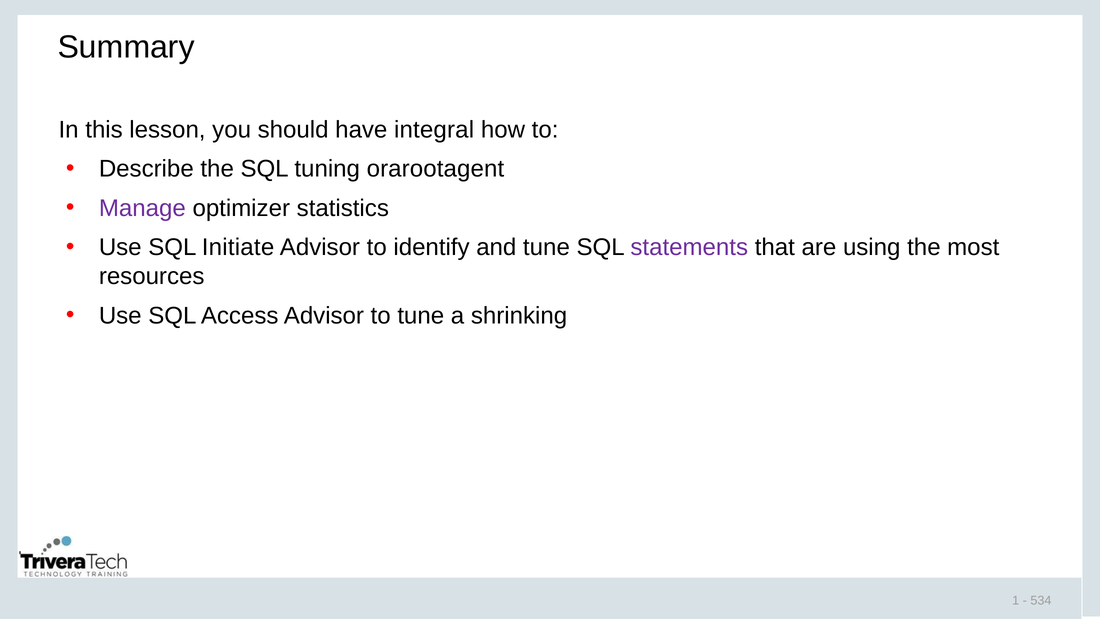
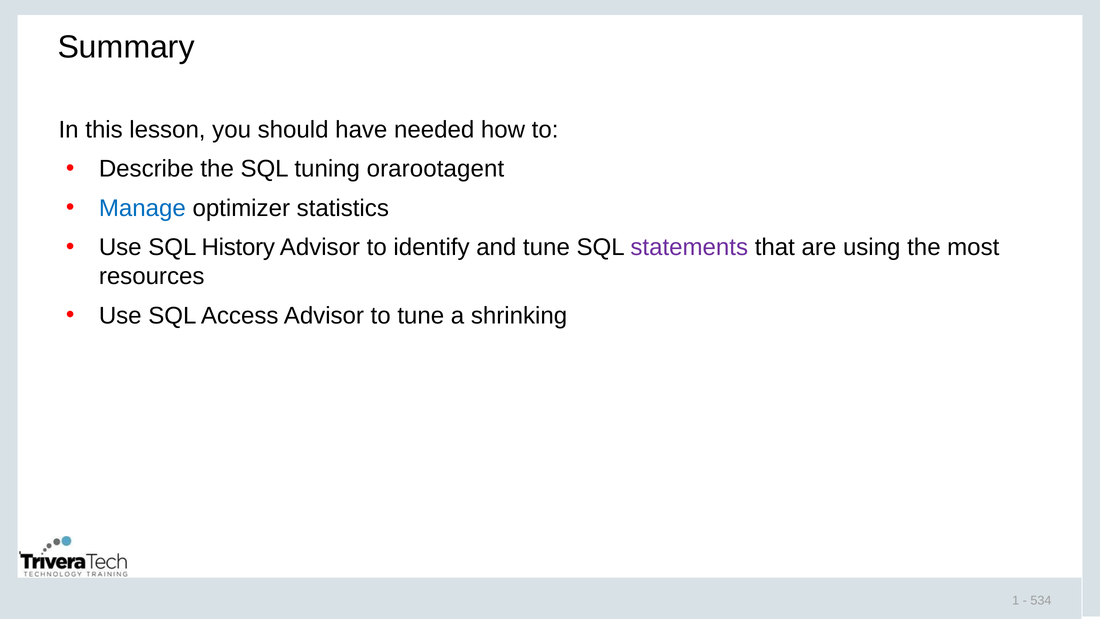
integral: integral -> needed
Manage colour: purple -> blue
Initiate: Initiate -> History
